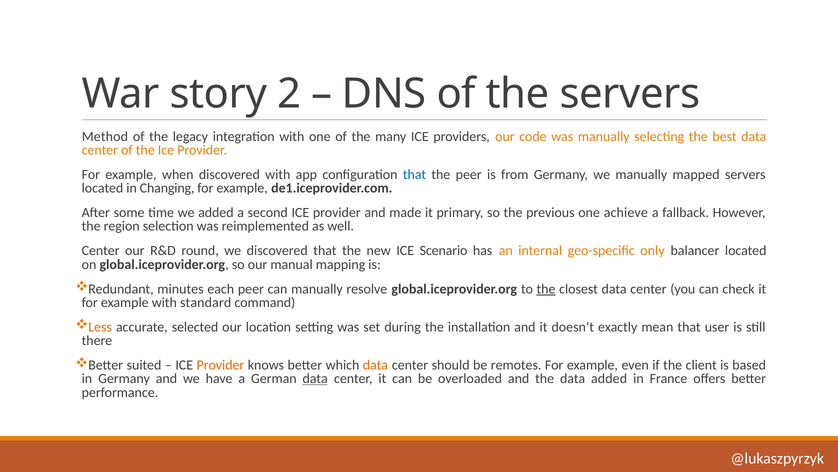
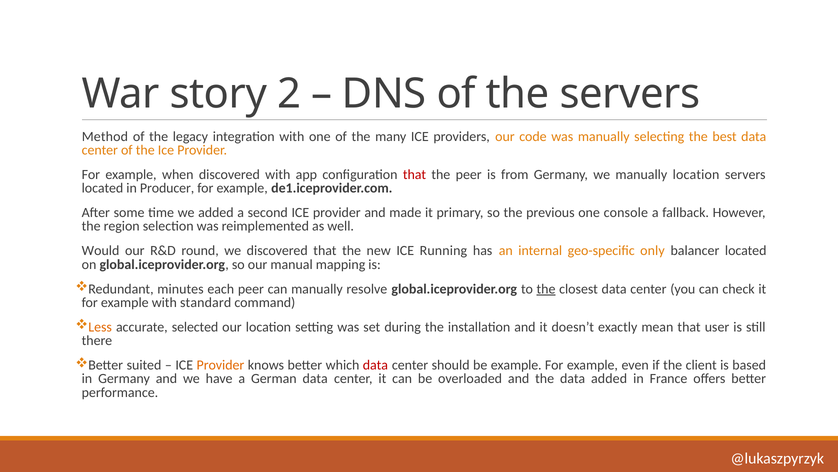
that at (414, 174) colour: blue -> red
manually mapped: mapped -> location
Changing: Changing -> Producer
achieve: achieve -> console
Center at (101, 251): Center -> Would
Scenario: Scenario -> Running
data at (375, 365) colour: orange -> red
be remotes: remotes -> example
data at (315, 378) underline: present -> none
